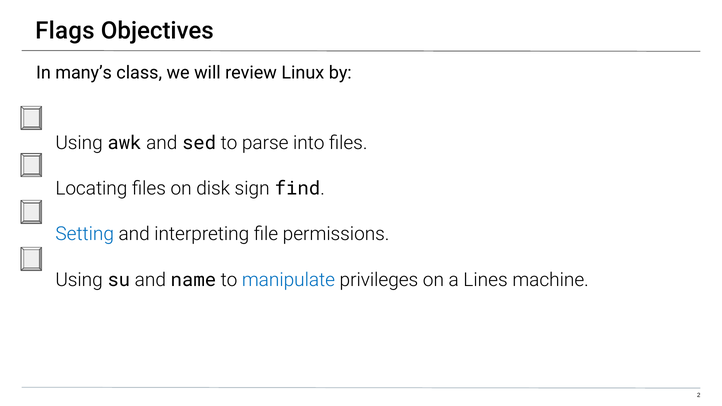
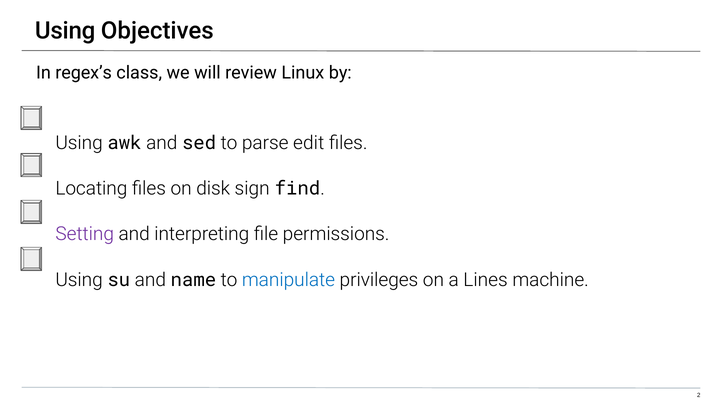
Flags at (65, 31): Flags -> Using
many’s: many’s -> regex’s
into: into -> edit
Setting colour: blue -> purple
